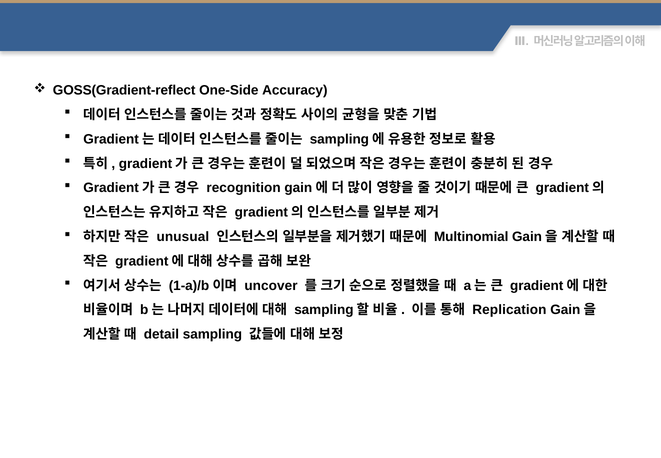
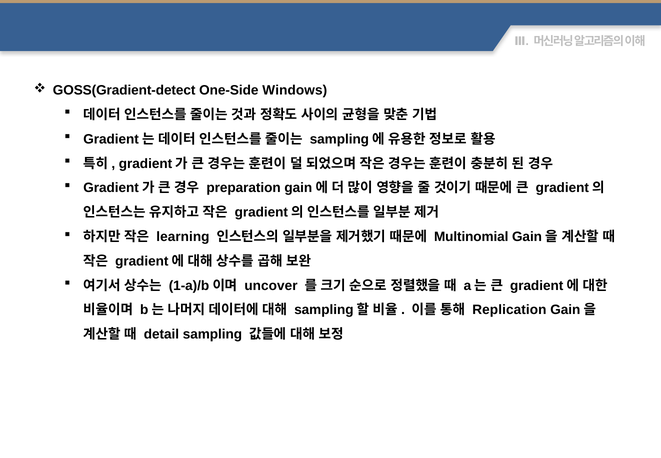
GOSS(Gradient-reflect: GOSS(Gradient-reflect -> GOSS(Gradient-detect
Accuracy: Accuracy -> Windows
recognition: recognition -> preparation
unusual: unusual -> learning
